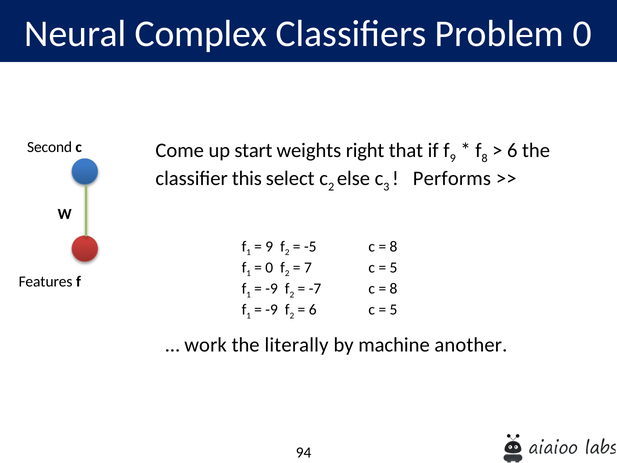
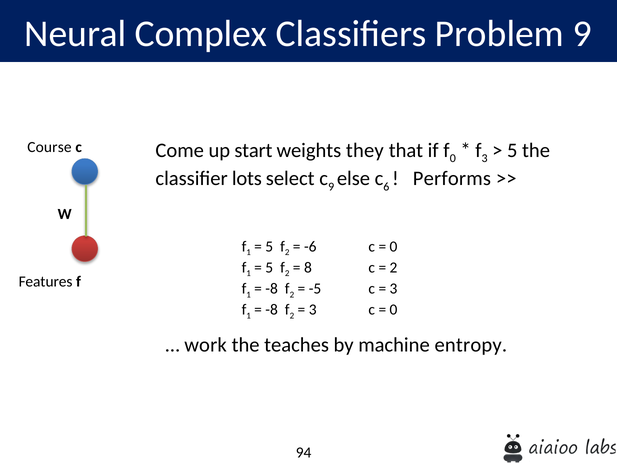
Problem 0: 0 -> 9
Second: Second -> Course
right: right -> they
f 9: 9 -> 0
f 8: 8 -> 3
6 at (512, 150): 6 -> 5
this: this -> lots
c 2: 2 -> 9
3: 3 -> 6
9 at (269, 246): 9 -> 5
-5: -5 -> -6
8 at (393, 246): 8 -> 0
0 at (269, 267): 0 -> 5
7: 7 -> 8
5 at (393, 267): 5 -> 2
-9 at (272, 288): -9 -> -8
-7: -7 -> -5
8 at (393, 288): 8 -> 3
-9 at (272, 309): -9 -> -8
6 at (313, 309): 6 -> 3
5 at (393, 309): 5 -> 0
literally: literally -> teaches
another: another -> entropy
